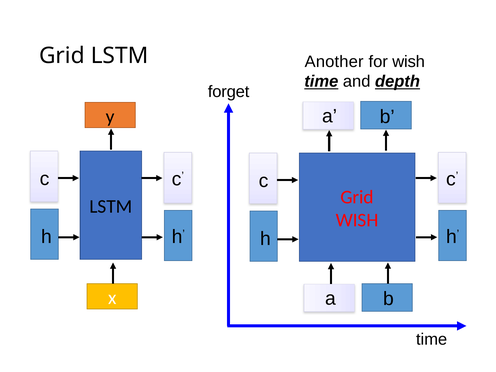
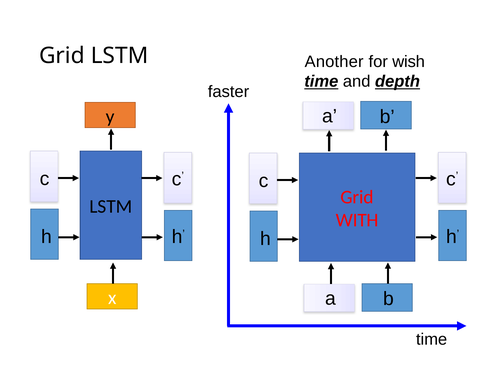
forget: forget -> faster
WISH at (357, 220): WISH -> WITH
